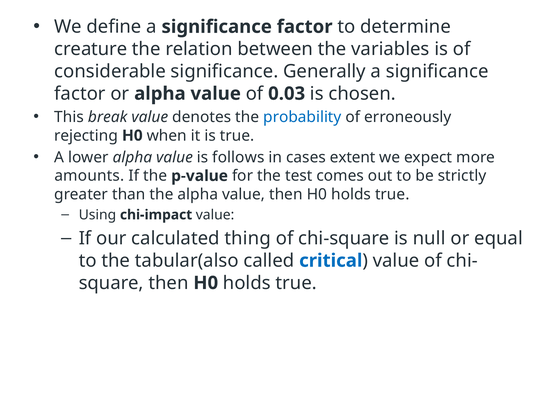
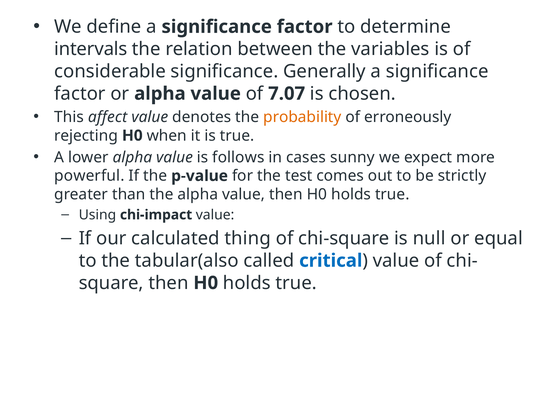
creature: creature -> intervals
0.03: 0.03 -> 7.07
break: break -> affect
probability colour: blue -> orange
extent: extent -> sunny
amounts: amounts -> powerful
